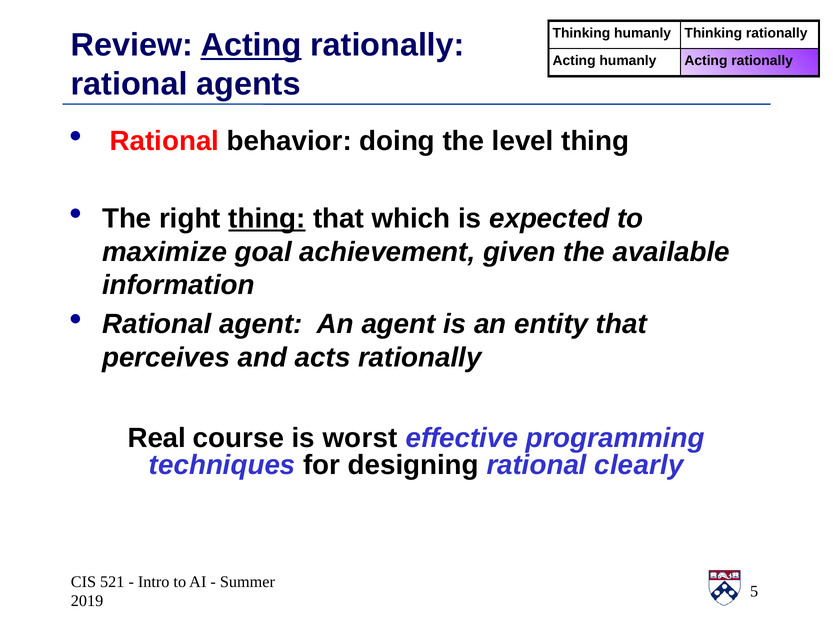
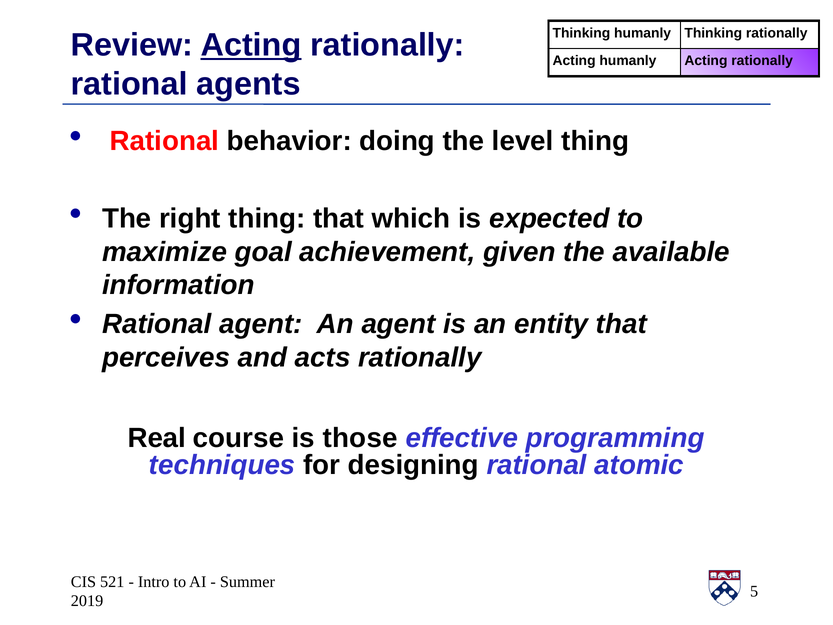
thing at (267, 219) underline: present -> none
worst: worst -> those
clearly: clearly -> atomic
